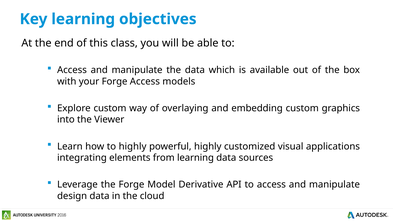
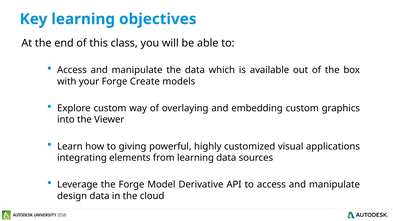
Forge Access: Access -> Create
to highly: highly -> giving
